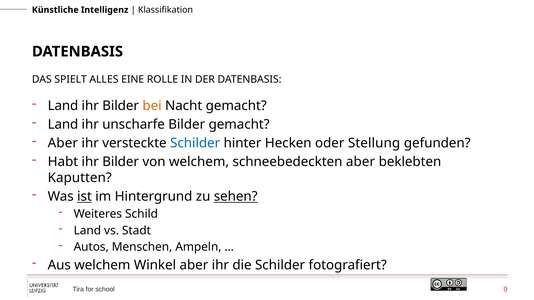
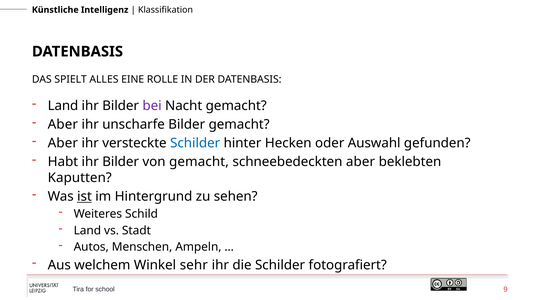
bei colour: orange -> purple
Land at (63, 125): Land -> Aber
Stellung: Stellung -> Auswahl
von welchem: welchem -> gemacht
sehen underline: present -> none
Winkel aber: aber -> sehr
